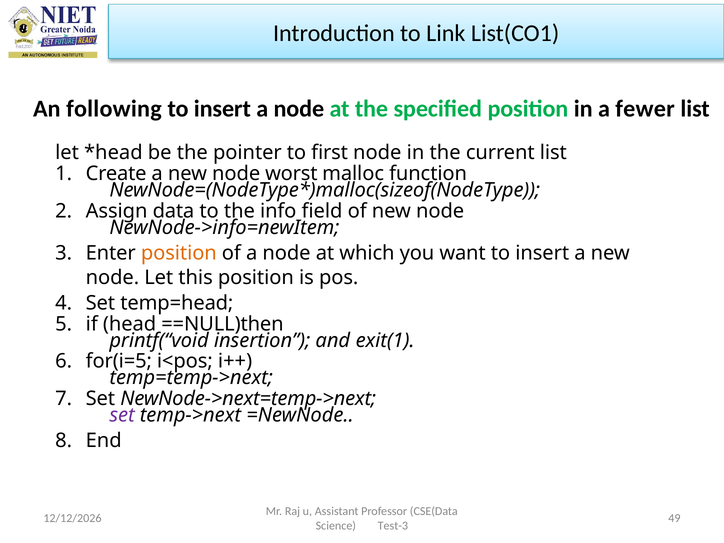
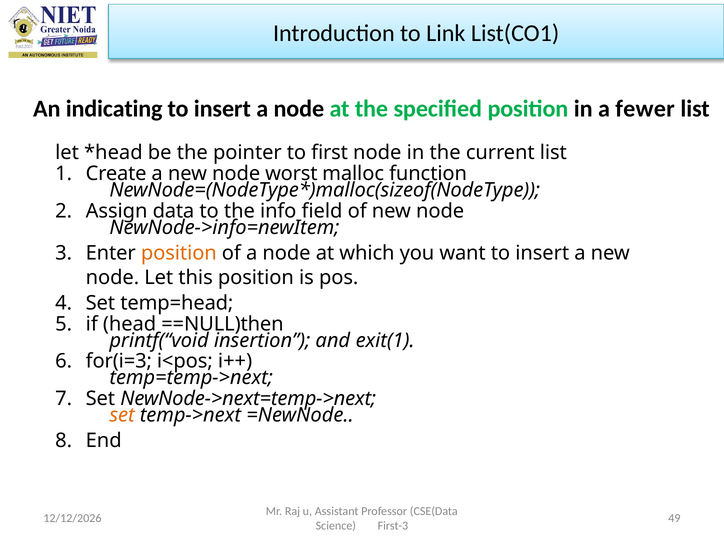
following: following -> indicating
for(i=5: for(i=5 -> for(i=3
set at (122, 415) colour: purple -> orange
Test-3: Test-3 -> First-3
